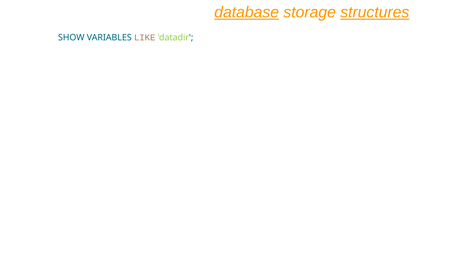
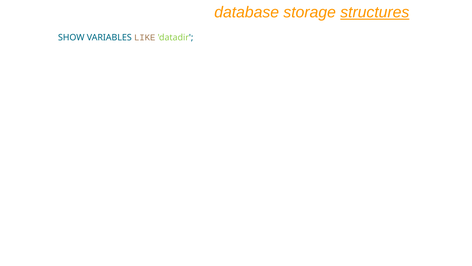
database underline: present -> none
